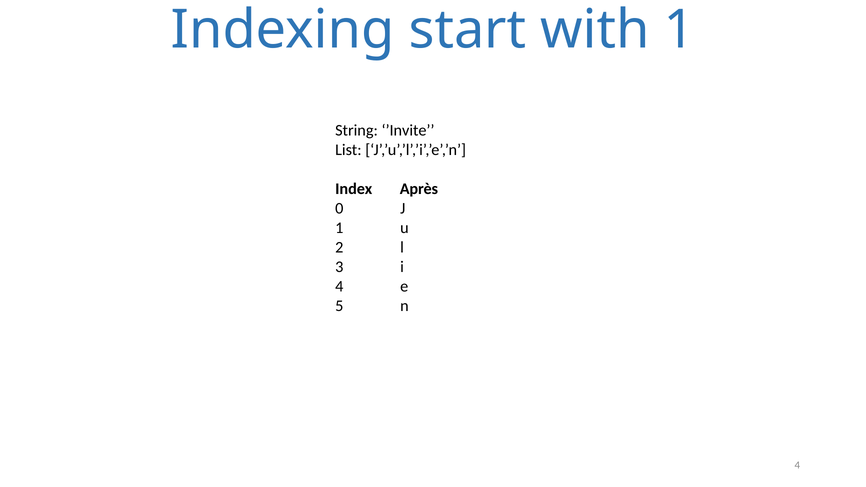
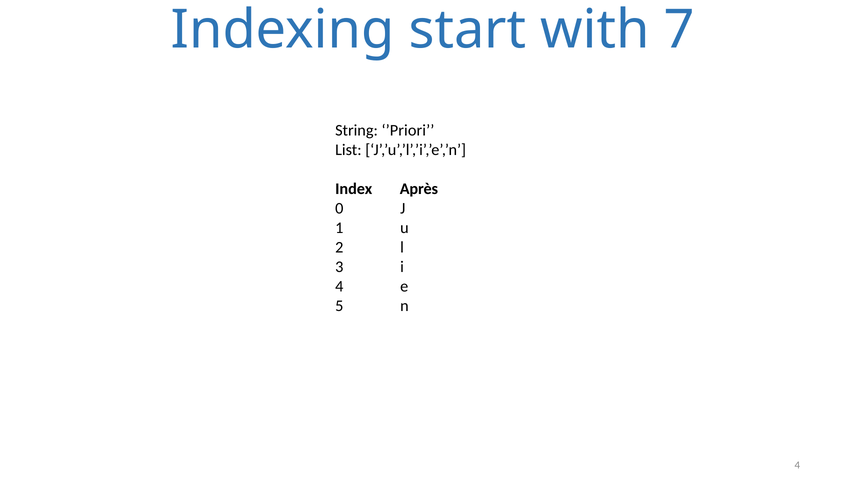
with 1: 1 -> 7
’Invite: ’Invite -> ’Priori
